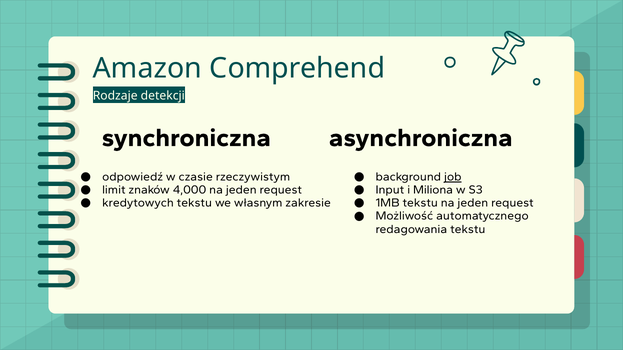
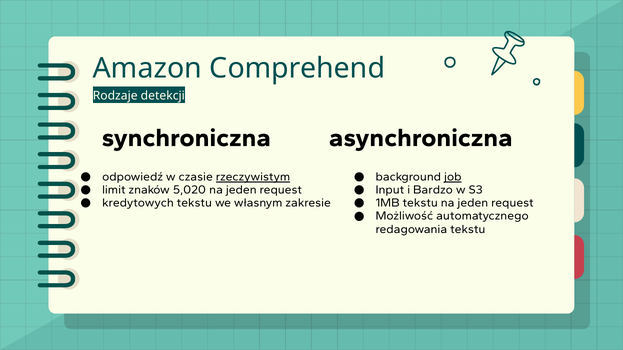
rzeczywistym underline: none -> present
4,000: 4,000 -> 5,020
Miliona: Miliona -> Bardzo
